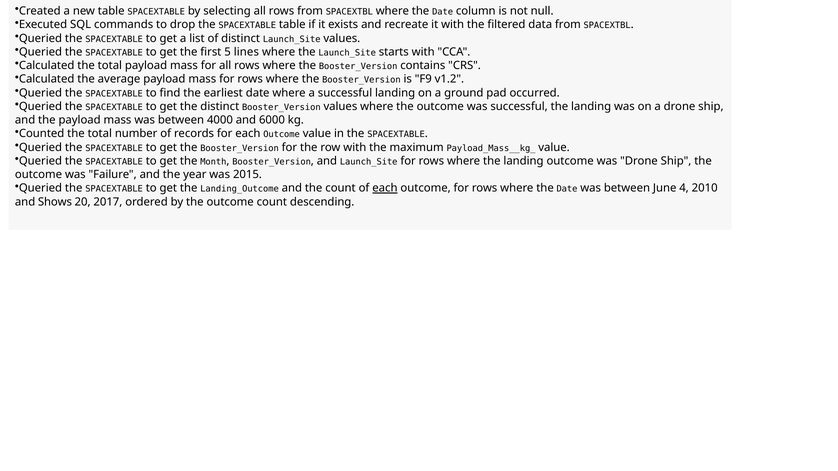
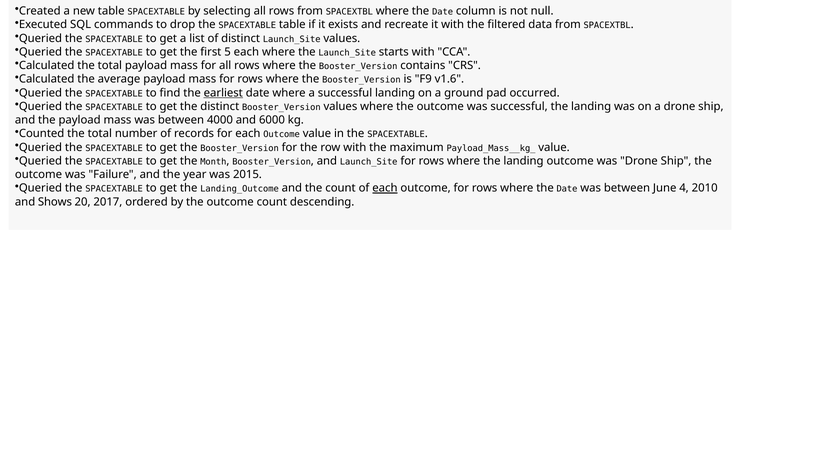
5 lines: lines -> each
v1.2: v1.2 -> v1.6
earliest underline: none -> present
